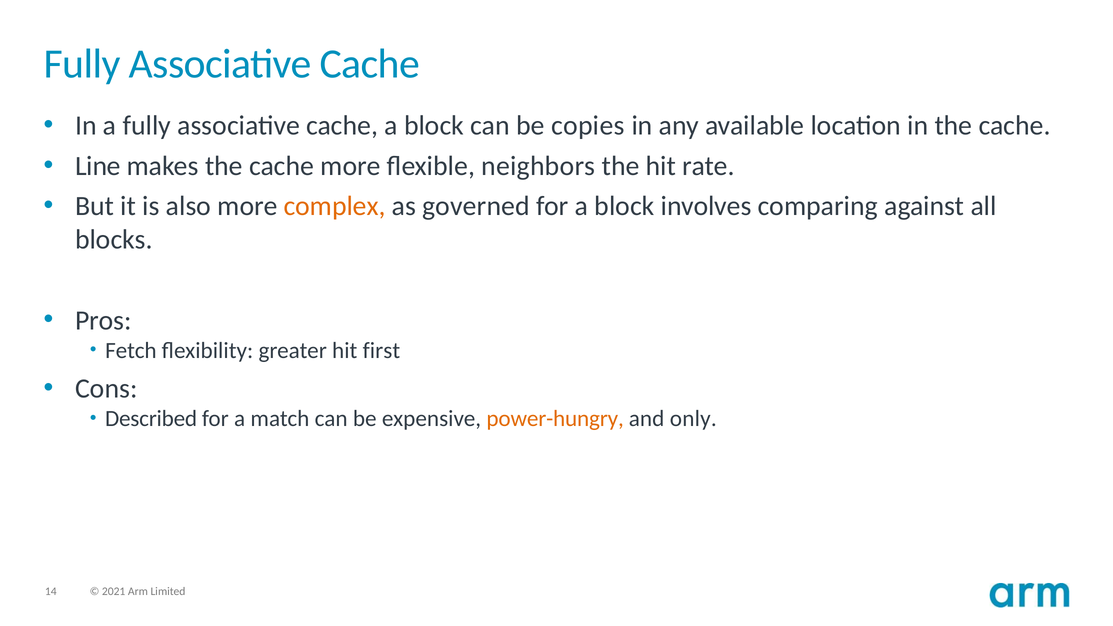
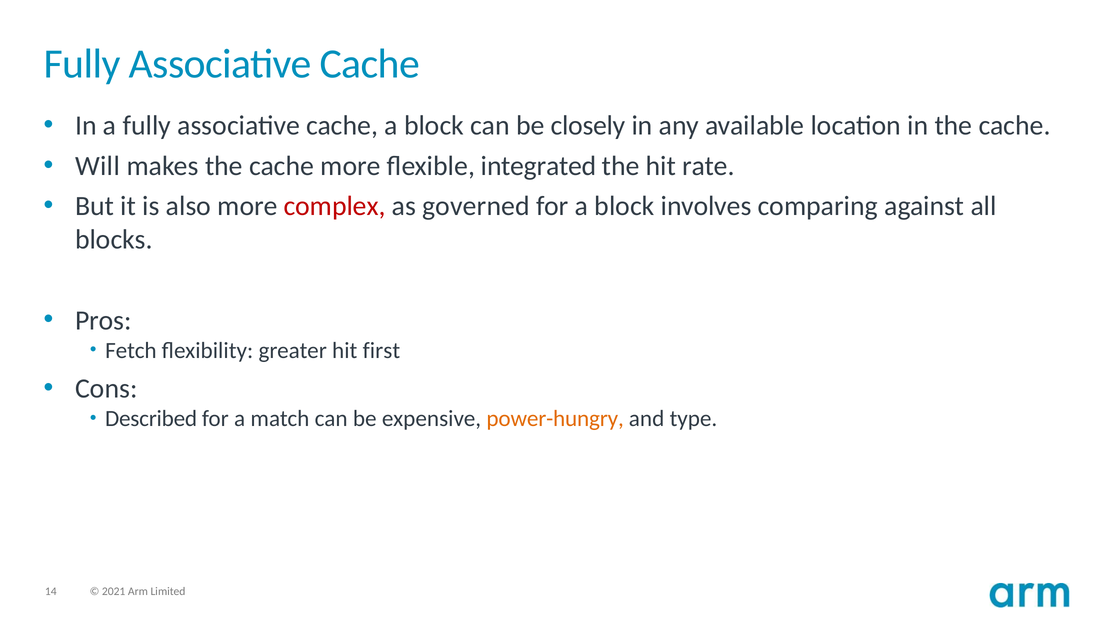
copies: copies -> closely
Line: Line -> Will
neighbors: neighbors -> integrated
complex colour: orange -> red
only: only -> type
